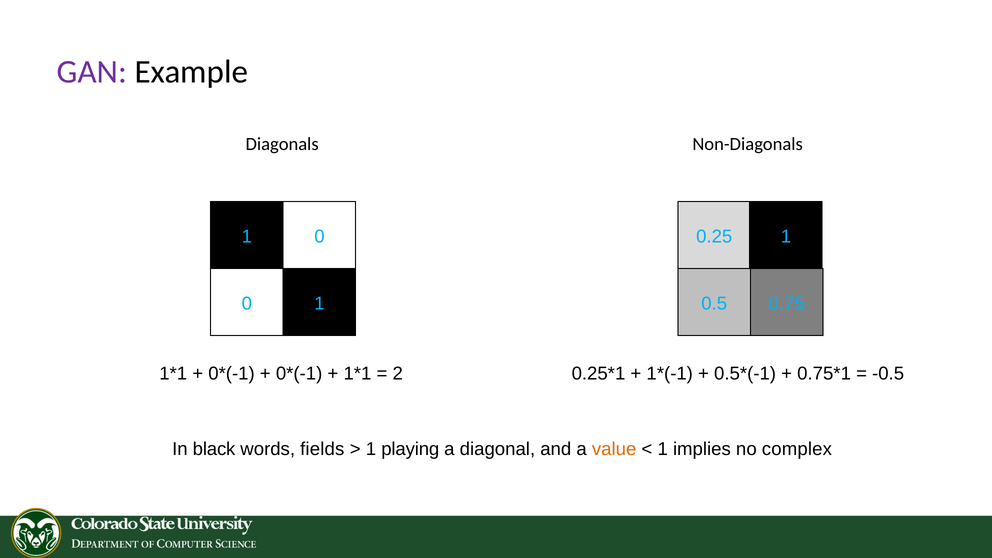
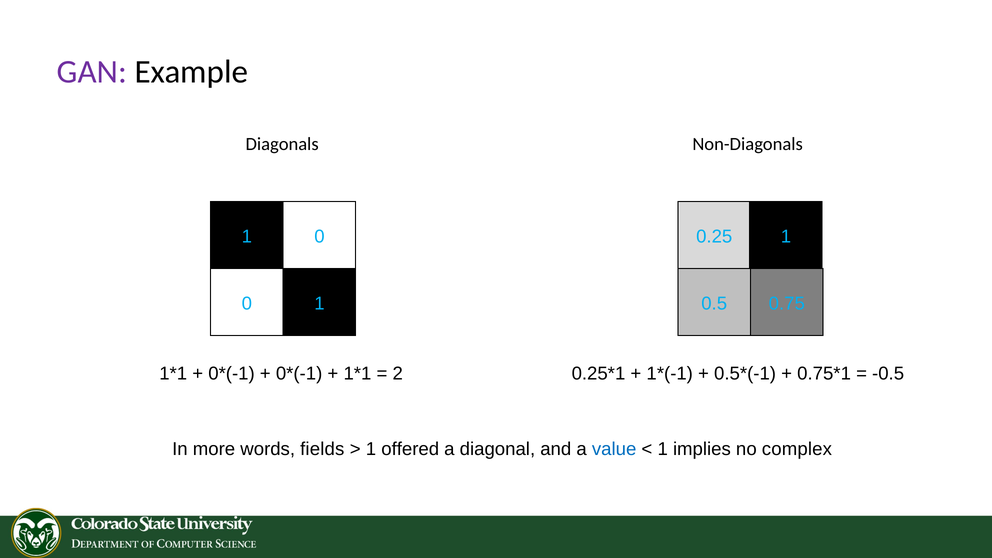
black: black -> more
playing: playing -> offered
value colour: orange -> blue
